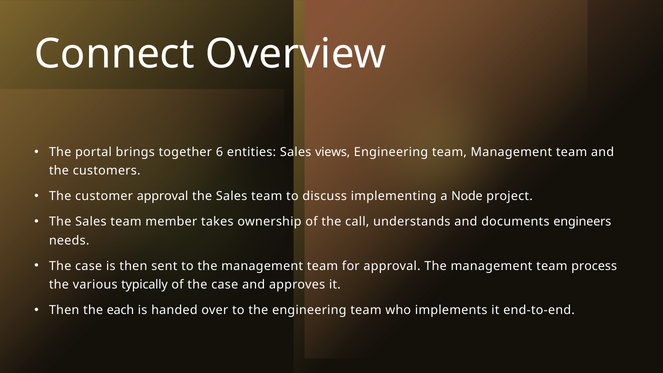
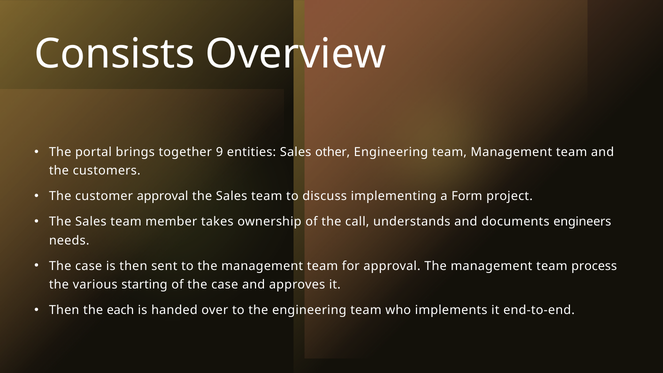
Connect: Connect -> Consists
6: 6 -> 9
views: views -> other
Node: Node -> Form
typically: typically -> starting
